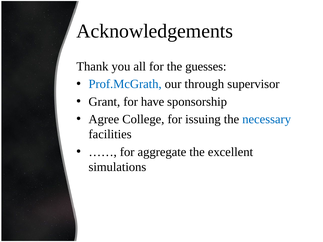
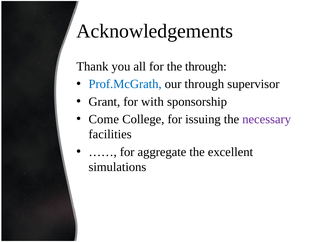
the guesses: guesses -> through
have: have -> with
Agree: Agree -> Come
necessary colour: blue -> purple
